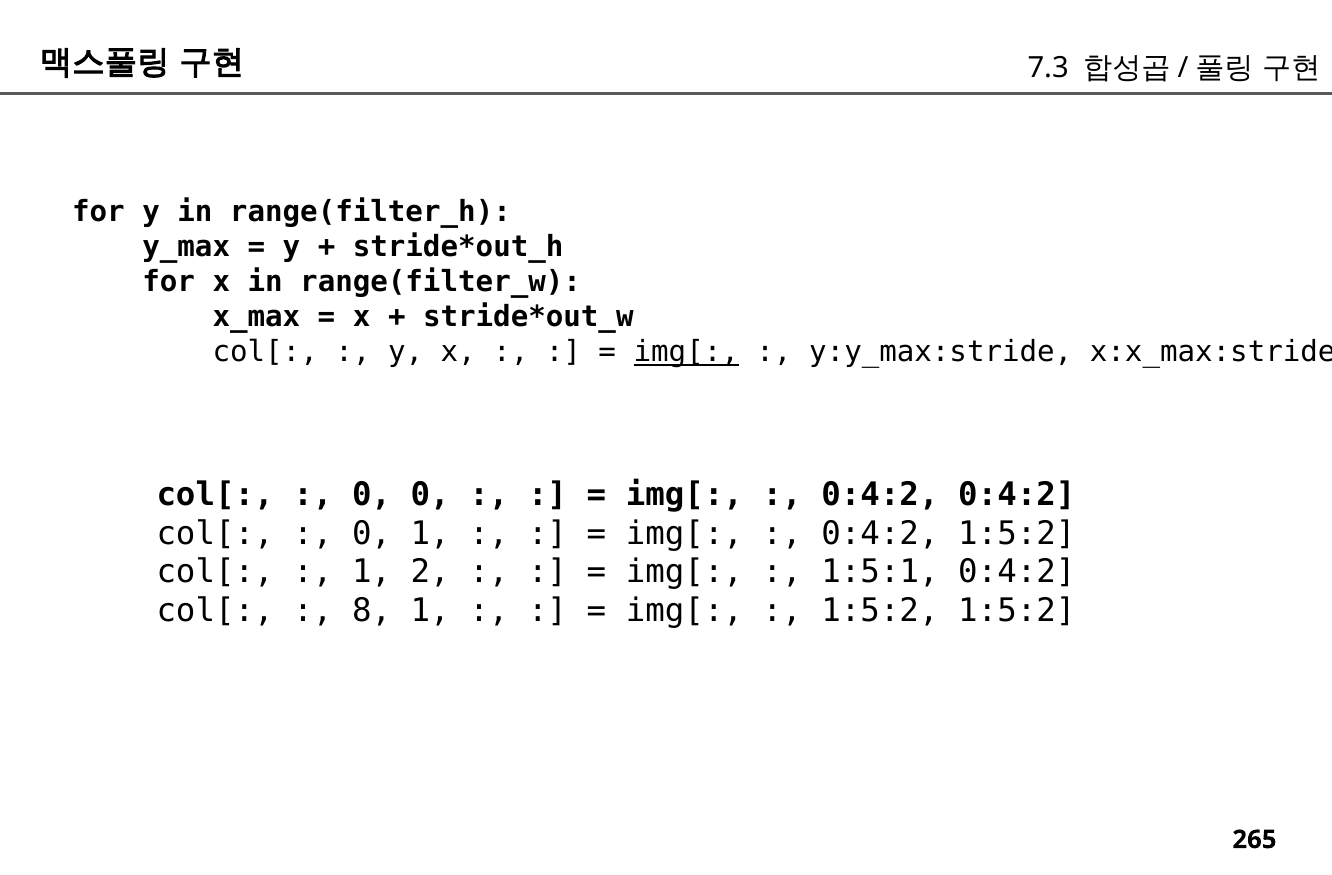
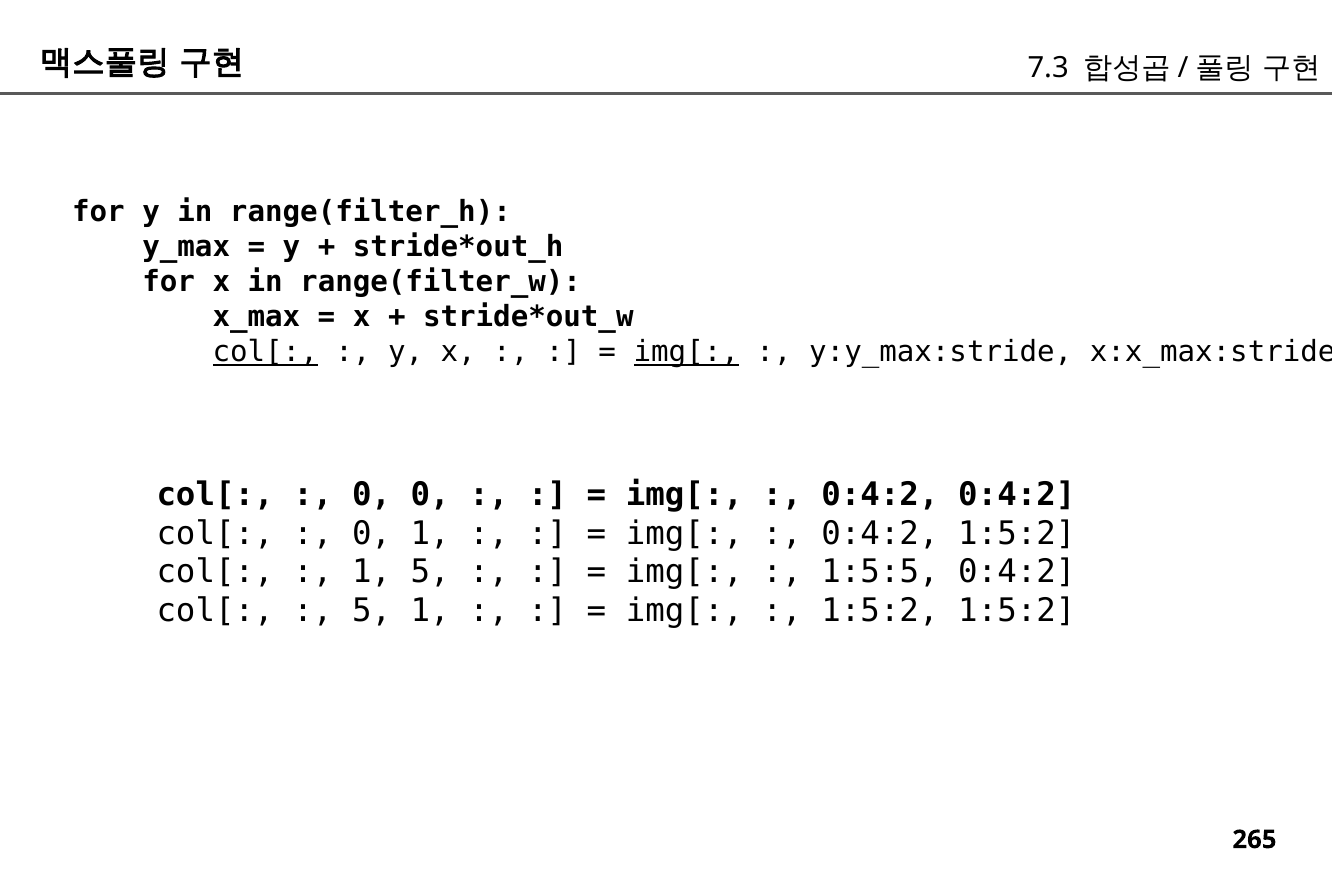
col[ at (265, 352) underline: none -> present
1 2: 2 -> 5
1:5:1: 1:5:1 -> 1:5:5
8 at (372, 611): 8 -> 5
